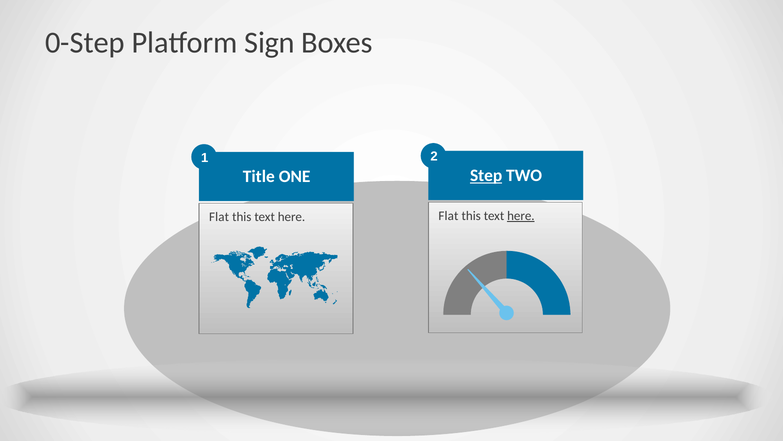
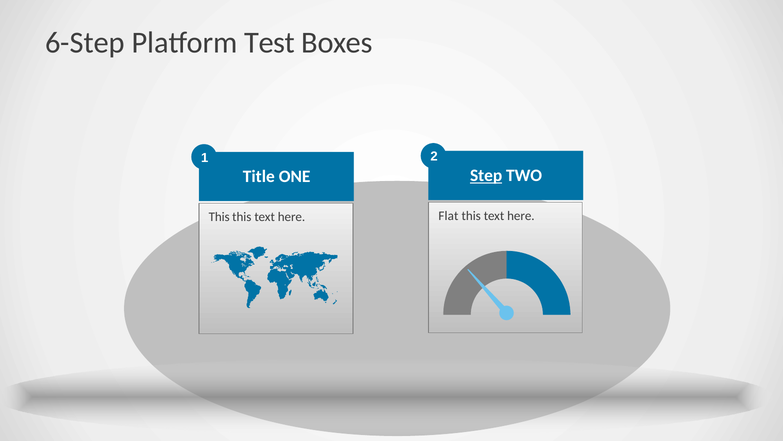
0-Step: 0-Step -> 6-Step
Sign: Sign -> Test
here at (521, 216) underline: present -> none
Flat at (219, 217): Flat -> This
